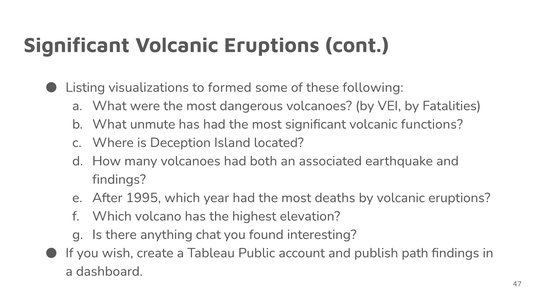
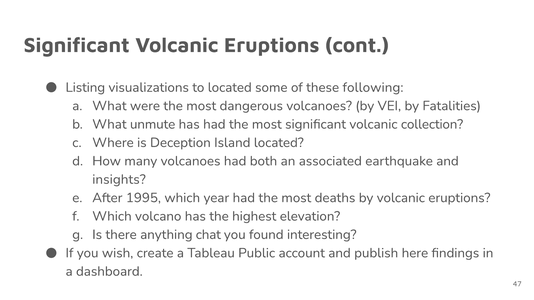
to formed: formed -> located
functions: functions -> collection
findings at (119, 180): findings -> insights
path: path -> here
